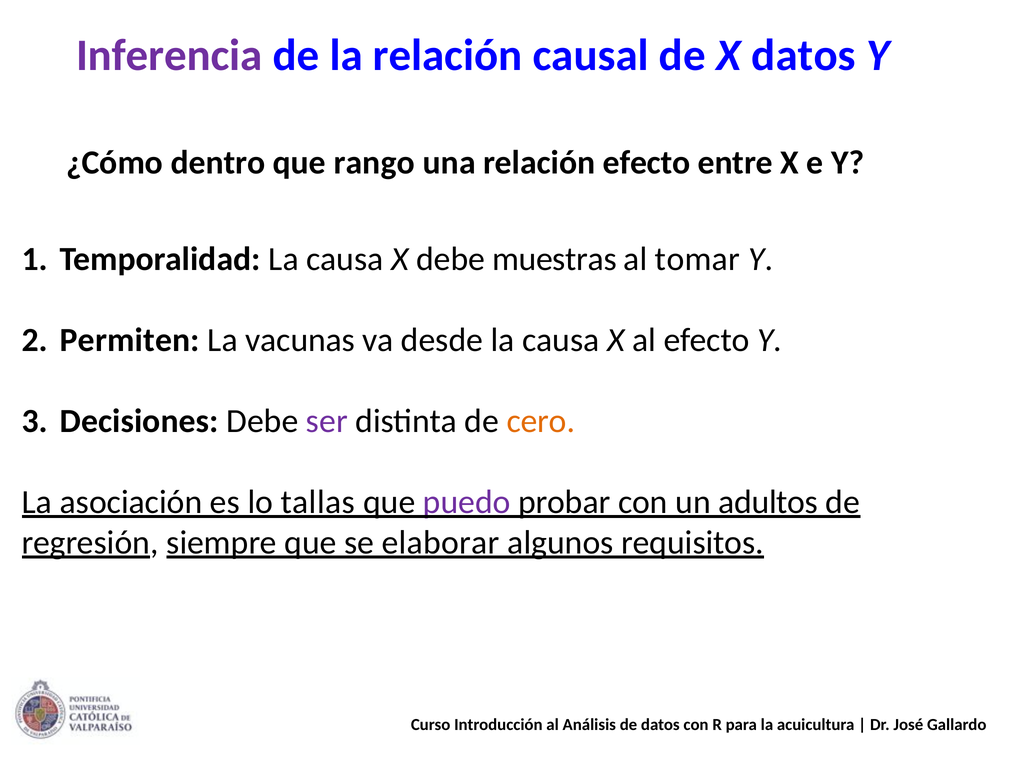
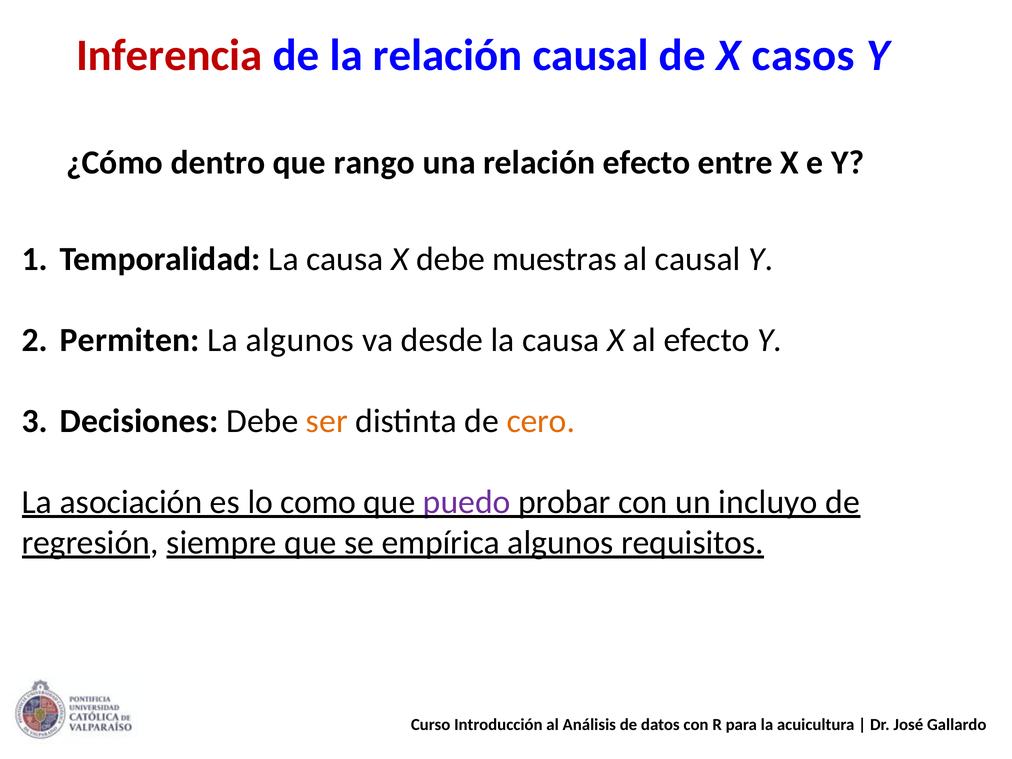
Inferencia colour: purple -> red
X datos: datos -> casos
al tomar: tomar -> causal
La vacunas: vacunas -> algunos
ser colour: purple -> orange
tallas: tallas -> como
adultos: adultos -> incluyo
elaborar: elaborar -> empírica
